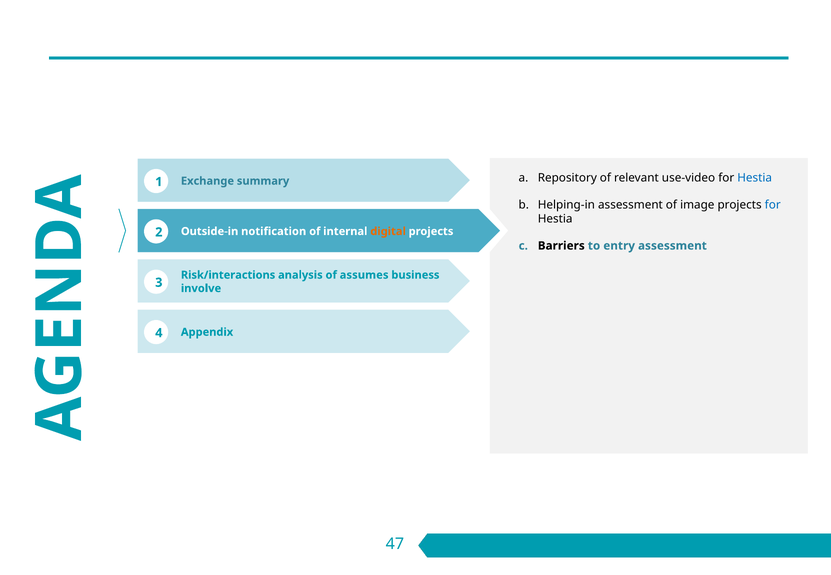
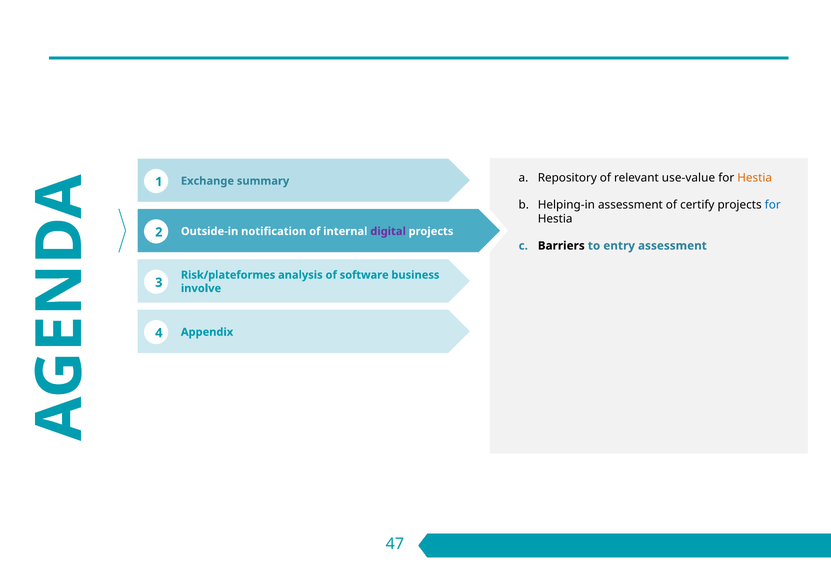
use-video: use-video -> use-value
Hestia at (755, 178) colour: blue -> orange
image: image -> certify
digital colour: orange -> purple
Risk/interactions: Risk/interactions -> Risk/plateformes
assumes: assumes -> software
